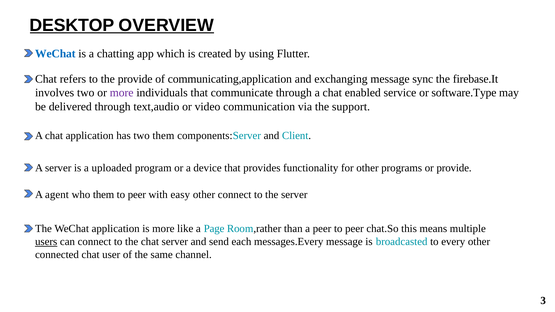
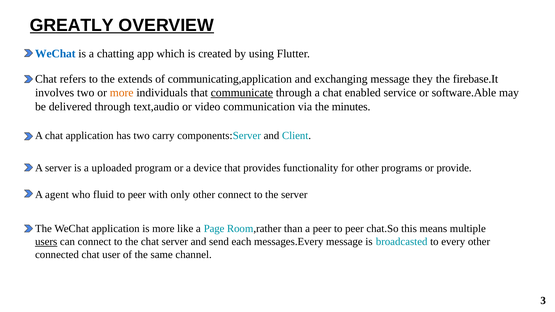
DESKTOP: DESKTOP -> GREATLY
the provide: provide -> extends
sync: sync -> they
more at (122, 93) colour: purple -> orange
communicate underline: none -> present
software.Type: software.Type -> software.Able
support: support -> minutes
two them: them -> carry
who them: them -> fluid
easy: easy -> only
